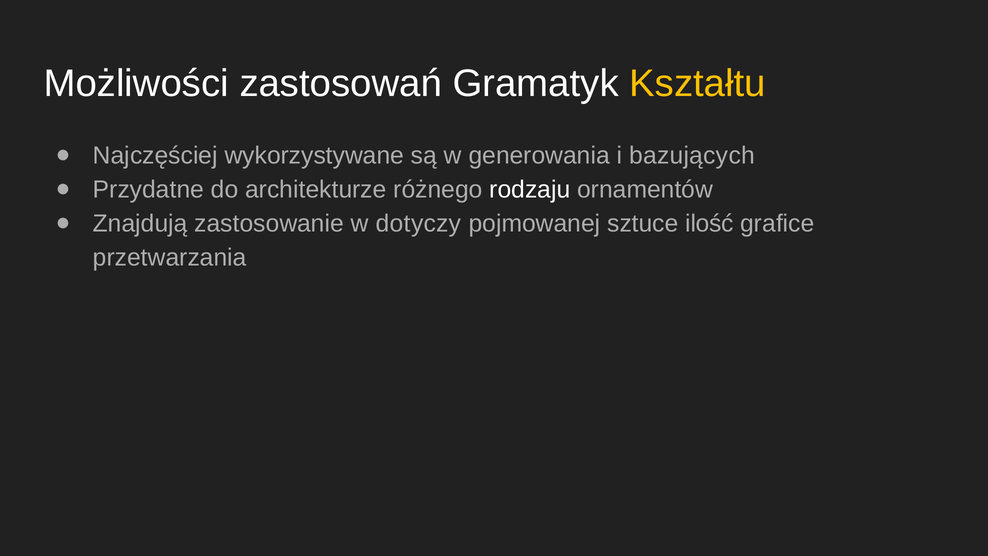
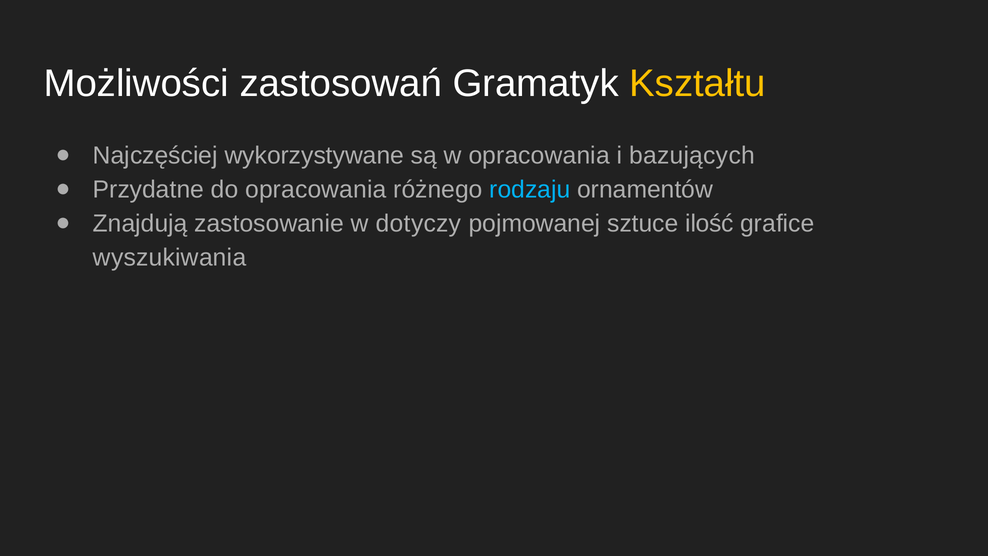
w generowania: generowania -> opracowania
do architekturze: architekturze -> opracowania
rodzaju colour: white -> light blue
przetwarzania: przetwarzania -> wyszukiwania
